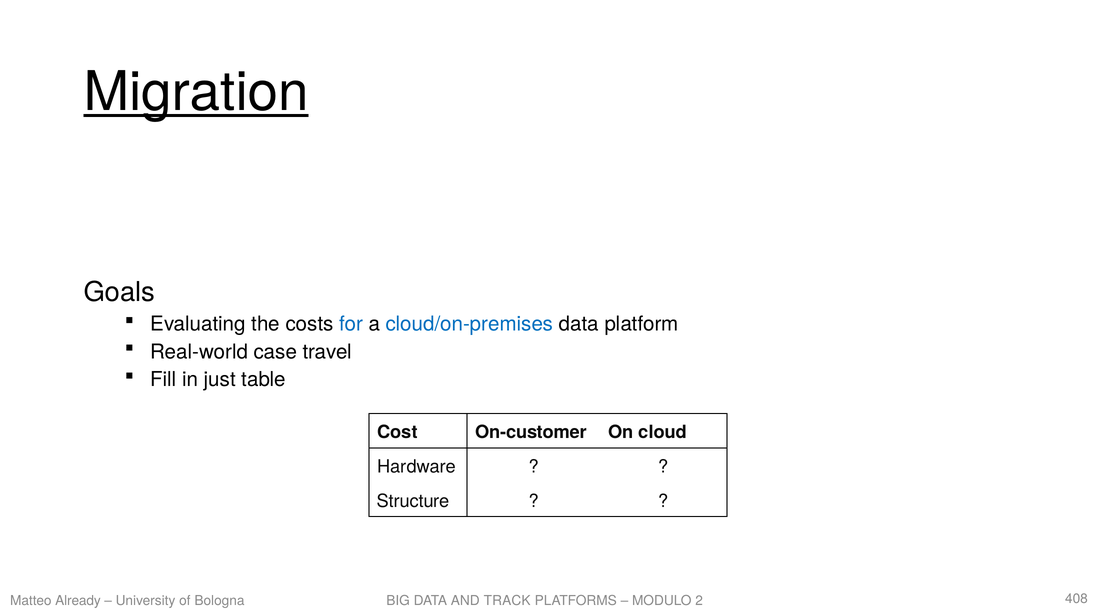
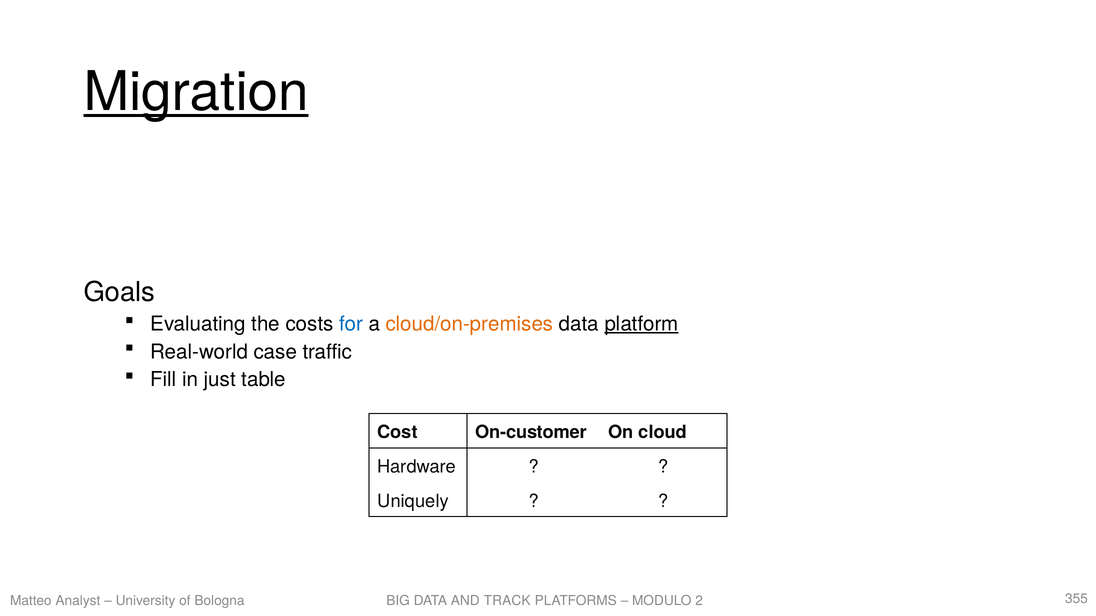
cloud/on-premises colour: blue -> orange
platform underline: none -> present
travel: travel -> traffic
Structure: Structure -> Uniquely
Already: Already -> Analyst
408: 408 -> 355
